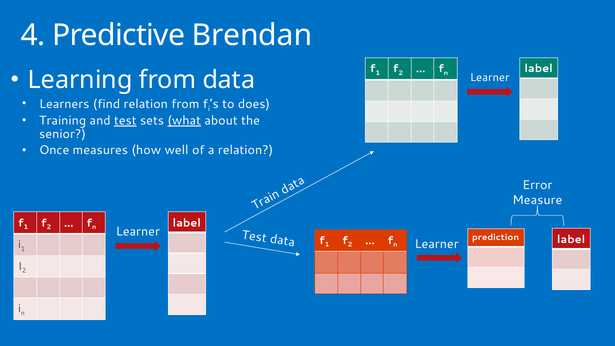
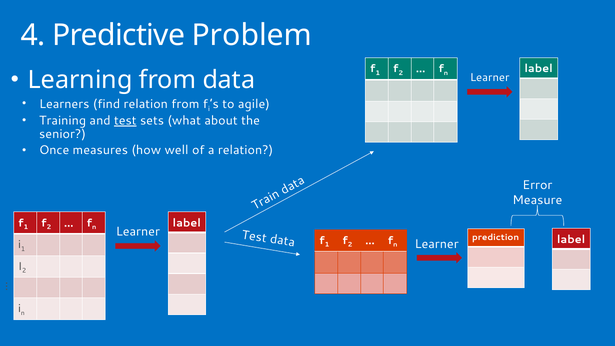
Brendan: Brendan -> Problem
does: does -> agile
what underline: present -> none
